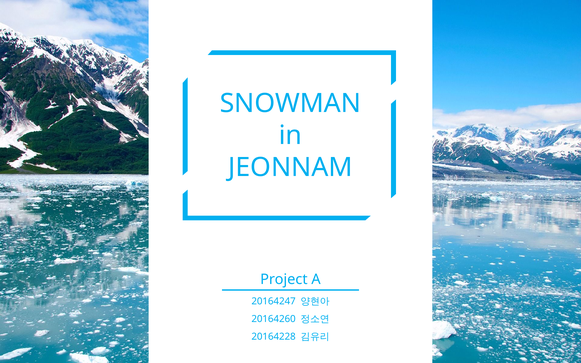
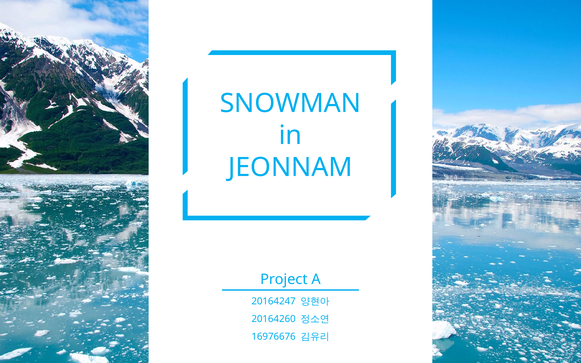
20164228: 20164228 -> 16976676
